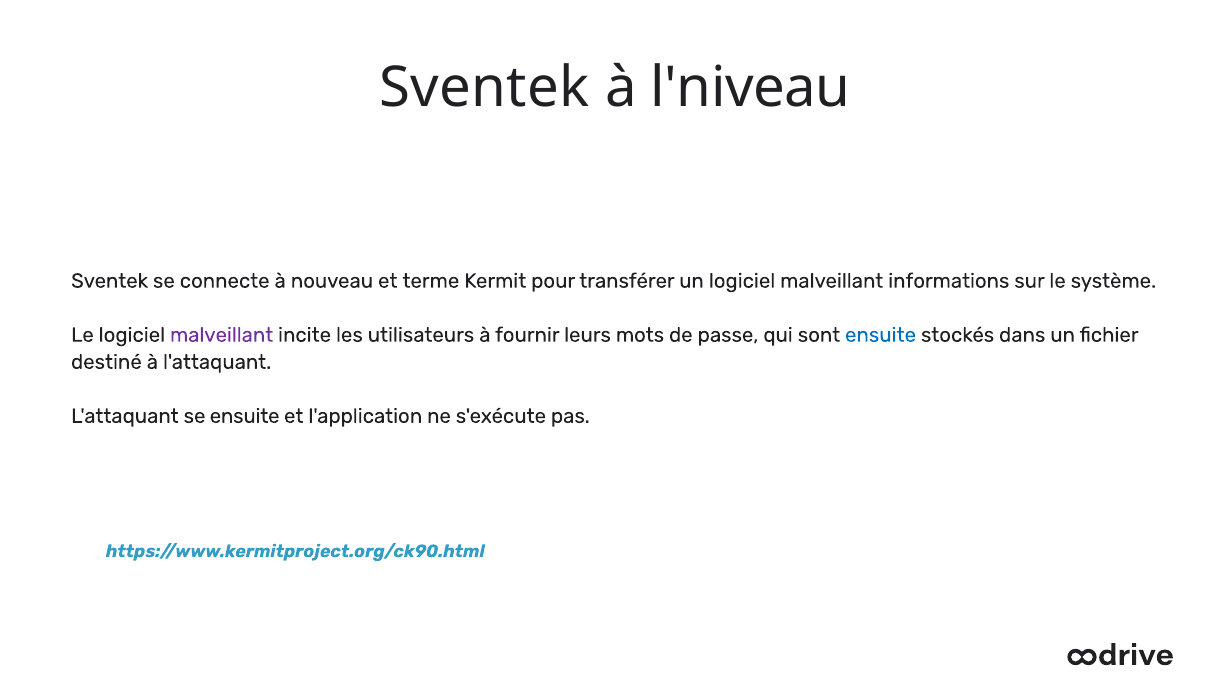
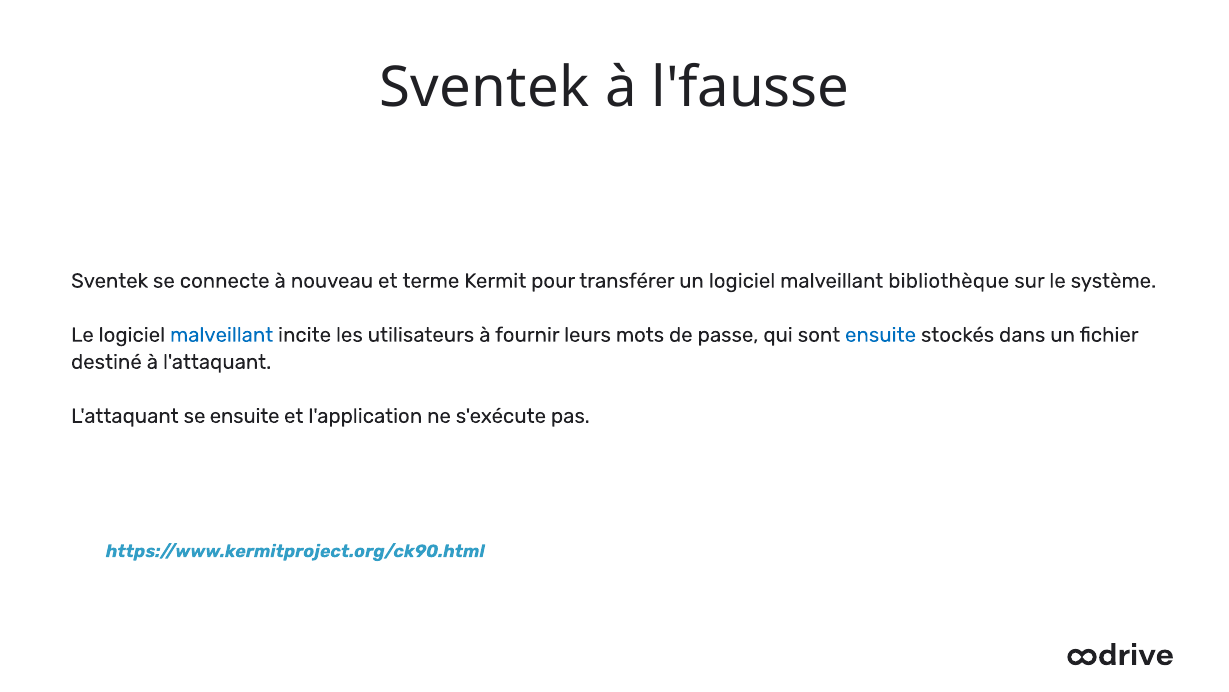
l'niveau: l'niveau -> l'fausse
informations: informations -> bibliothèque
malveillant at (222, 335) colour: purple -> blue
